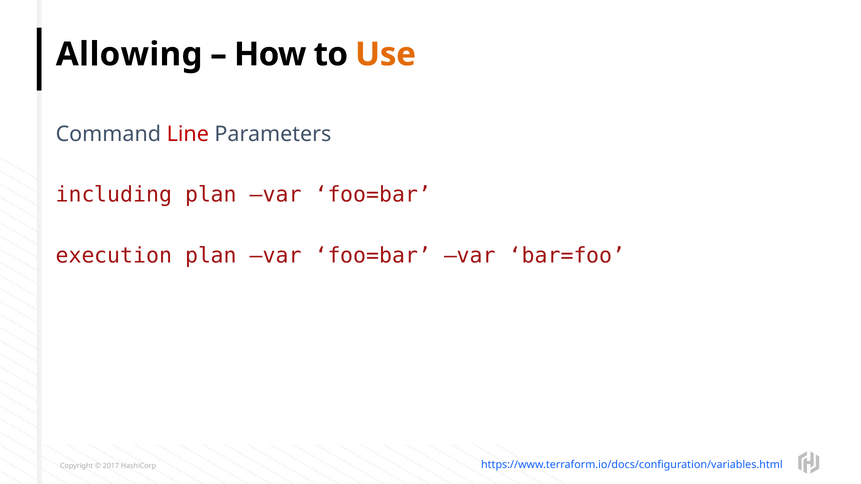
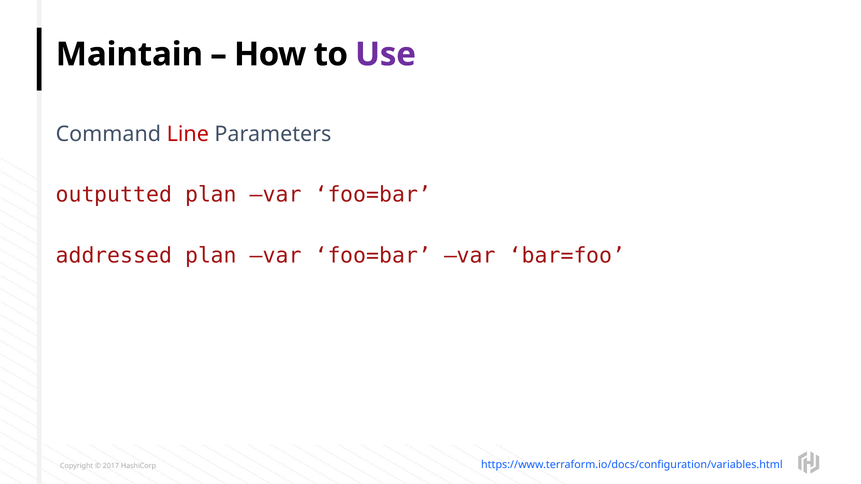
Allowing: Allowing -> Maintain
Use colour: orange -> purple
including: including -> outputted
execution: execution -> addressed
